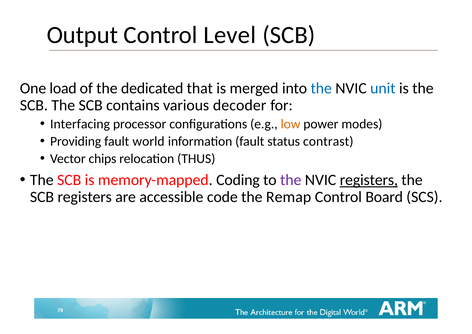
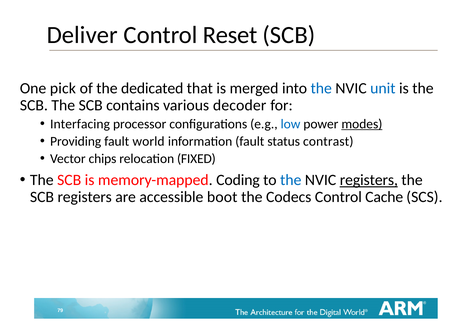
Output: Output -> Deliver
Level: Level -> Reset
load: load -> pick
low colour: orange -> blue
modes underline: none -> present
THUS: THUS -> FIXED
the at (291, 180) colour: purple -> blue
code: code -> boot
Remap: Remap -> Codecs
Board: Board -> Cache
